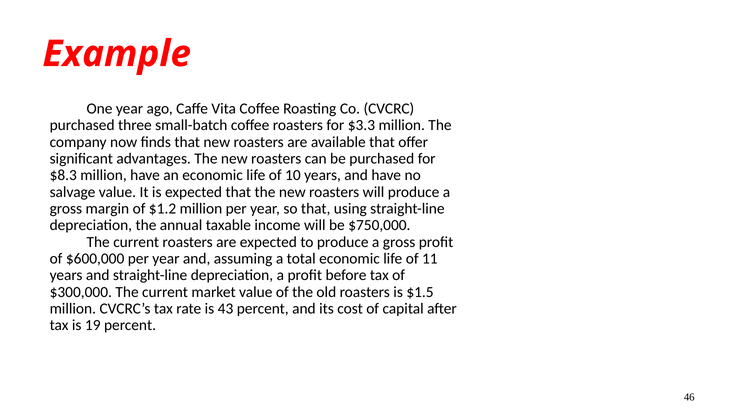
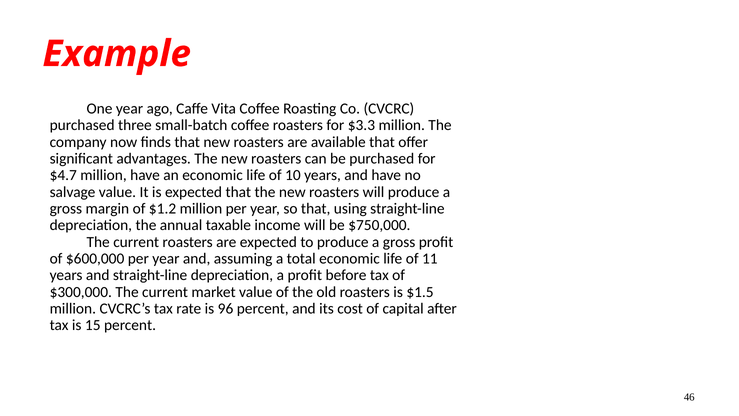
$8.3: $8.3 -> $4.7
43: 43 -> 96
19: 19 -> 15
